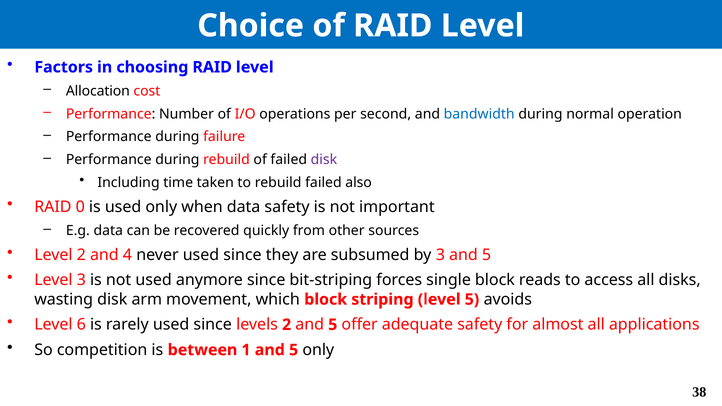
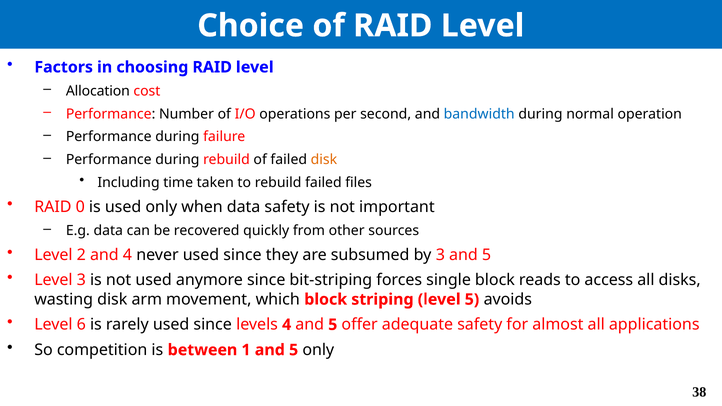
disk at (324, 160) colour: purple -> orange
also: also -> files
levels 2: 2 -> 4
